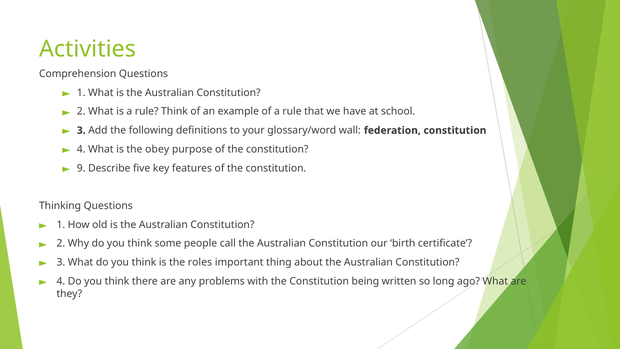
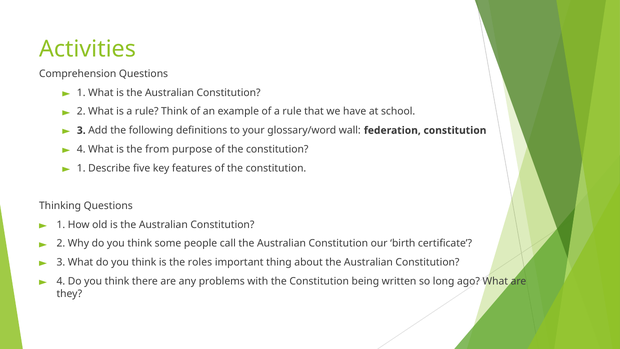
obey: obey -> from
9 at (81, 168): 9 -> 1
